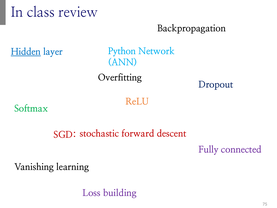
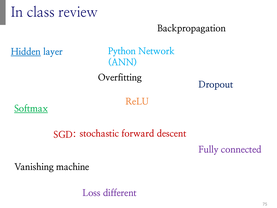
Softmax underline: none -> present
learning: learning -> machine
building: building -> different
